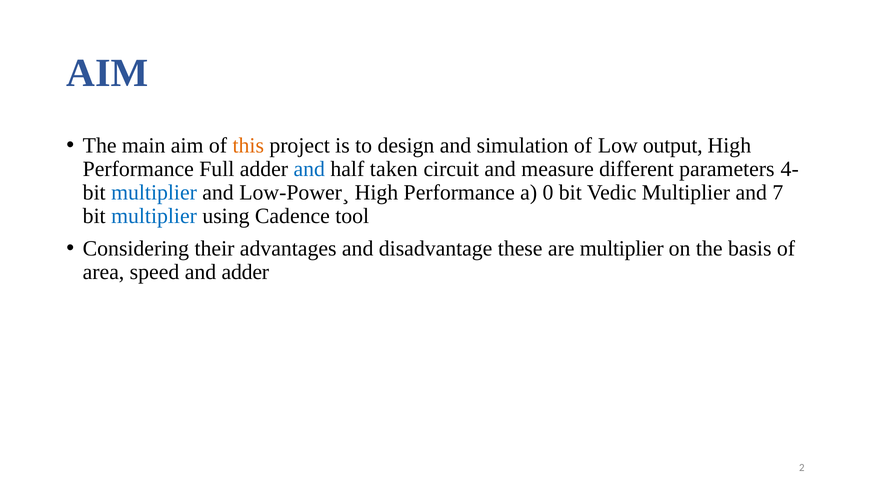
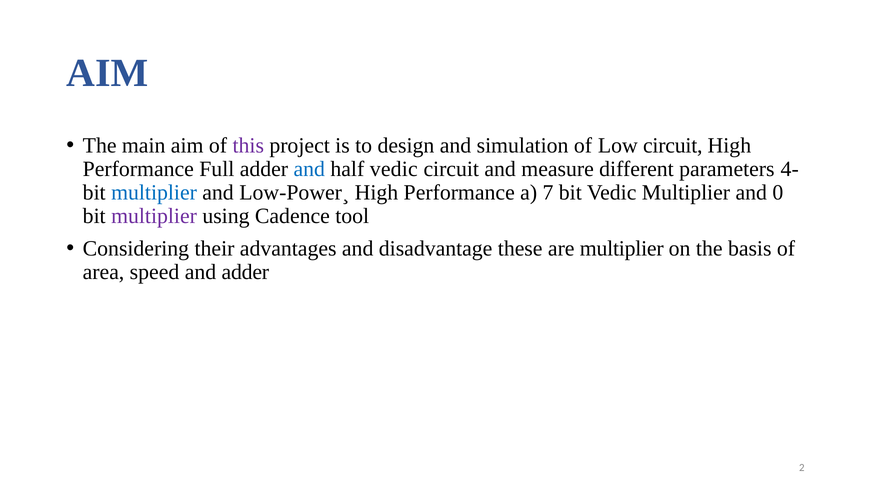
this colour: orange -> purple
Low output: output -> circuit
half taken: taken -> vedic
0: 0 -> 7
7: 7 -> 0
multiplier at (154, 216) colour: blue -> purple
